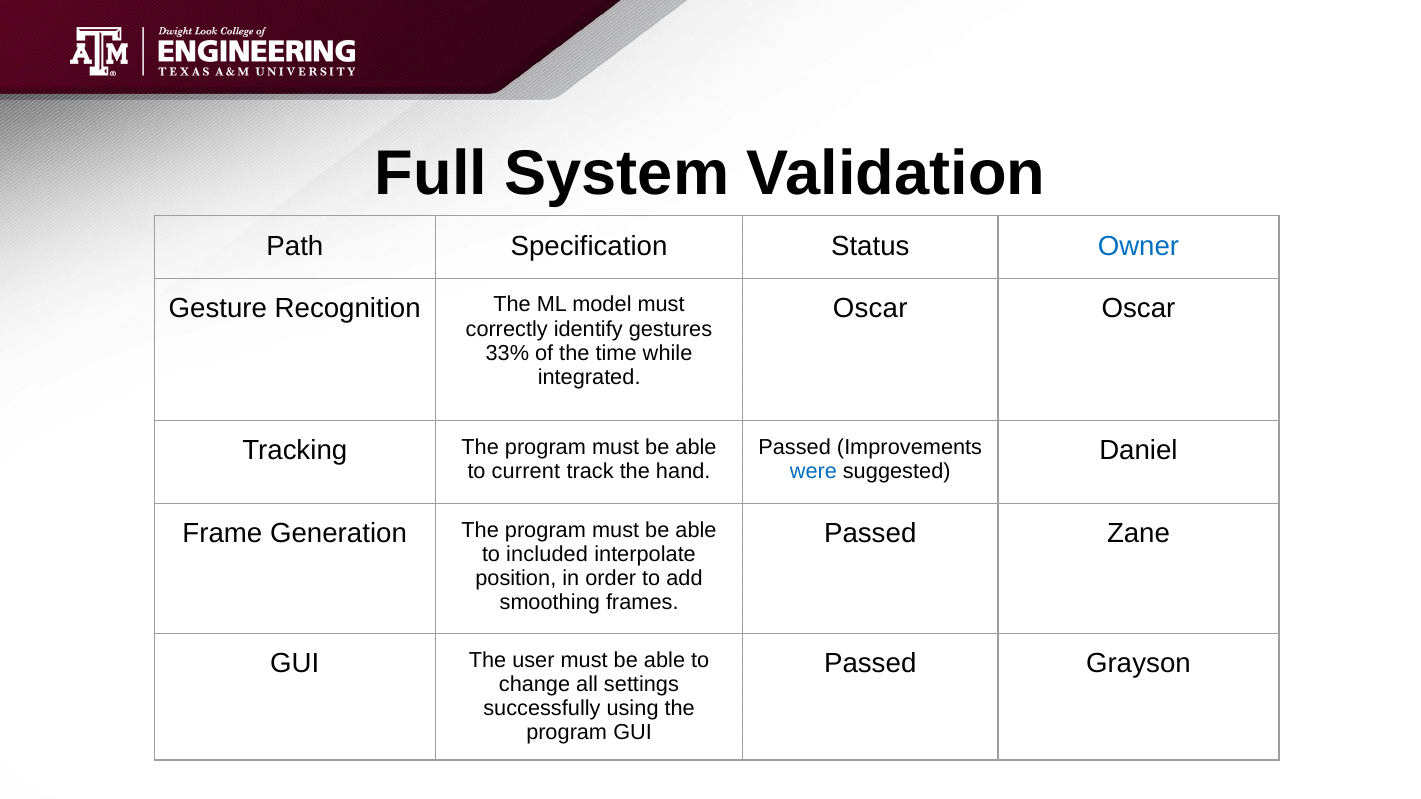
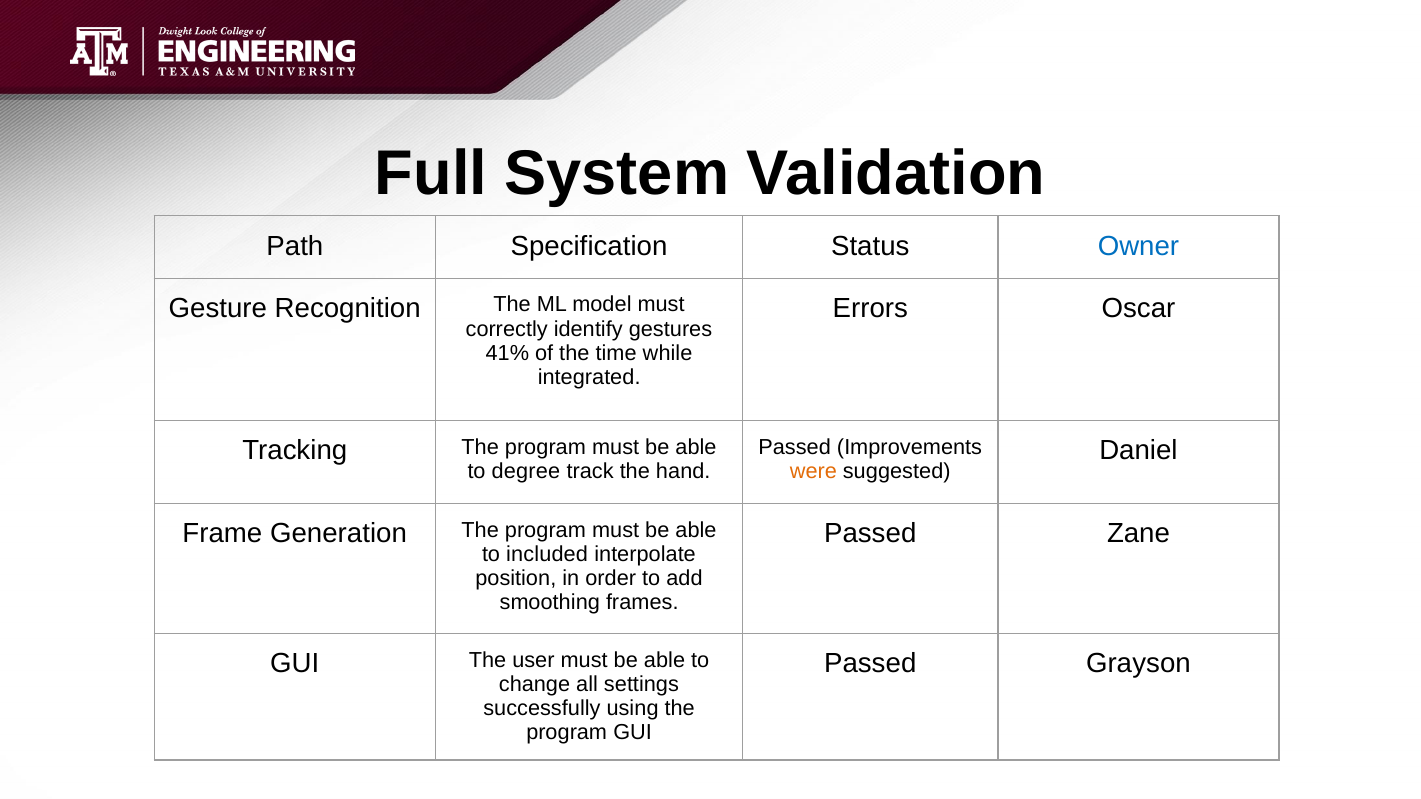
Oscar at (870, 308): Oscar -> Errors
33%: 33% -> 41%
current: current -> degree
were colour: blue -> orange
